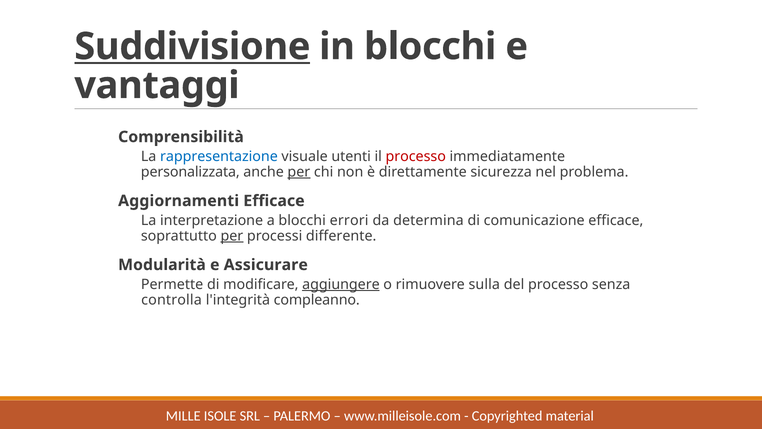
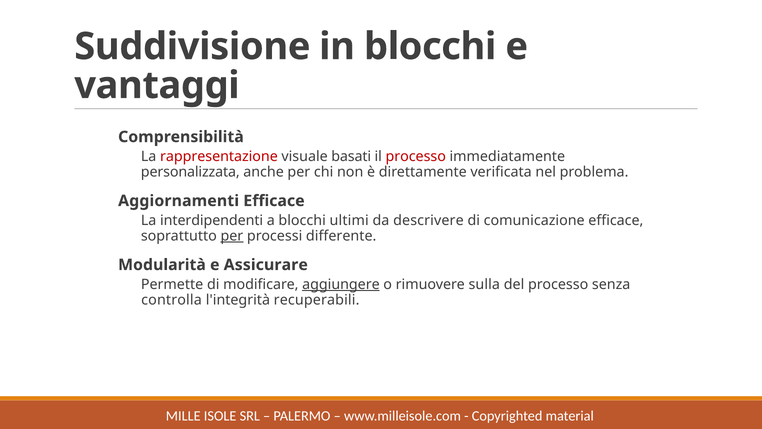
Suddivisione underline: present -> none
rappresentazione colour: blue -> red
utenti: utenti -> basati
per at (299, 172) underline: present -> none
sicurezza: sicurezza -> verificata
interpretazione: interpretazione -> interdipendenti
errori: errori -> ultimi
determina: determina -> descrivere
compleanno: compleanno -> recuperabili
